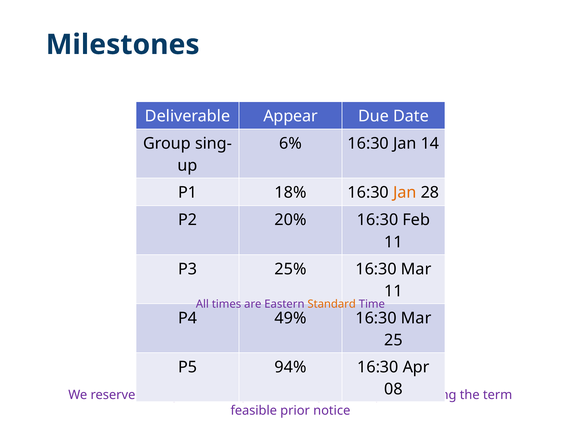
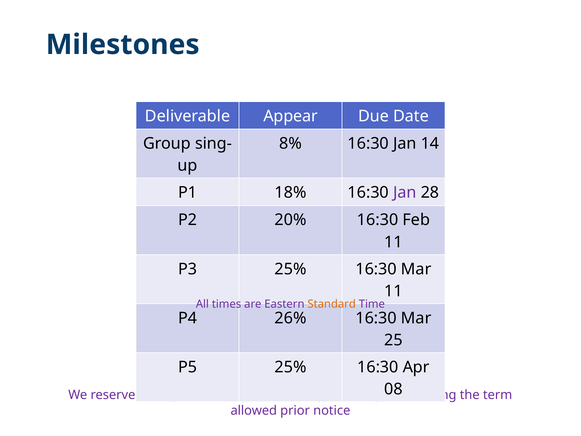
6%: 6% -> 8%
Jan at (405, 192) colour: orange -> purple
49%: 49% -> 26%
P5 94%: 94% -> 25%
feasible: feasible -> allowed
